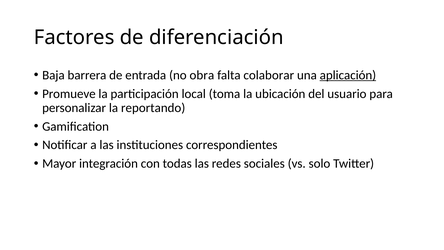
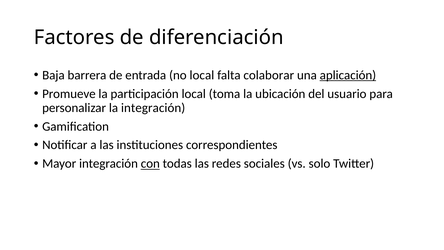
no obra: obra -> local
la reportando: reportando -> integración
con underline: none -> present
